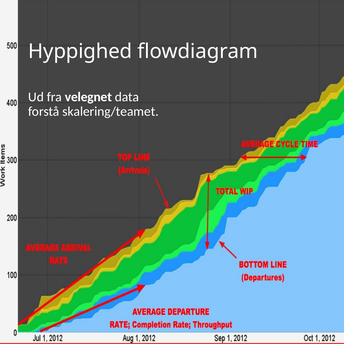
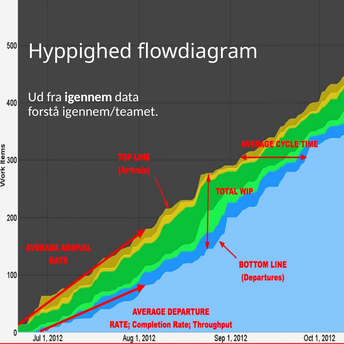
velegnet: velegnet -> igennem
skalering/teamet: skalering/teamet -> igennem/teamet
